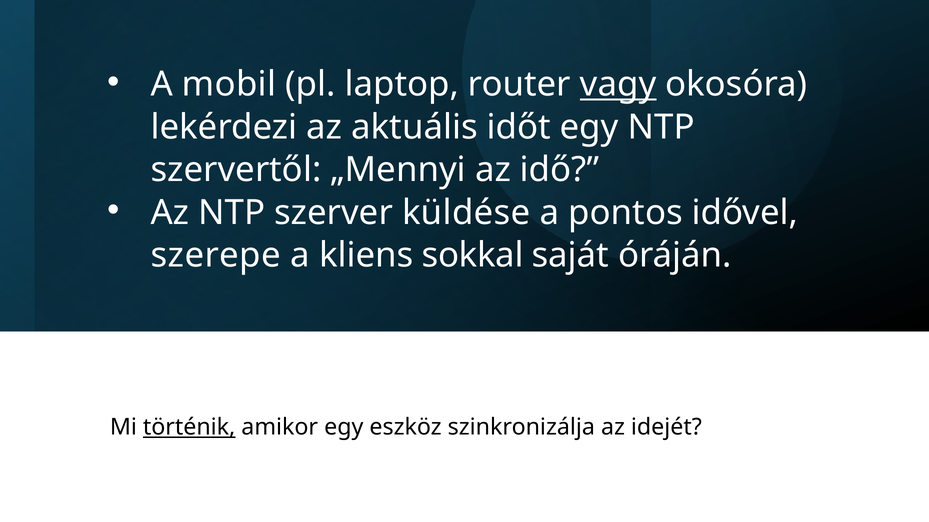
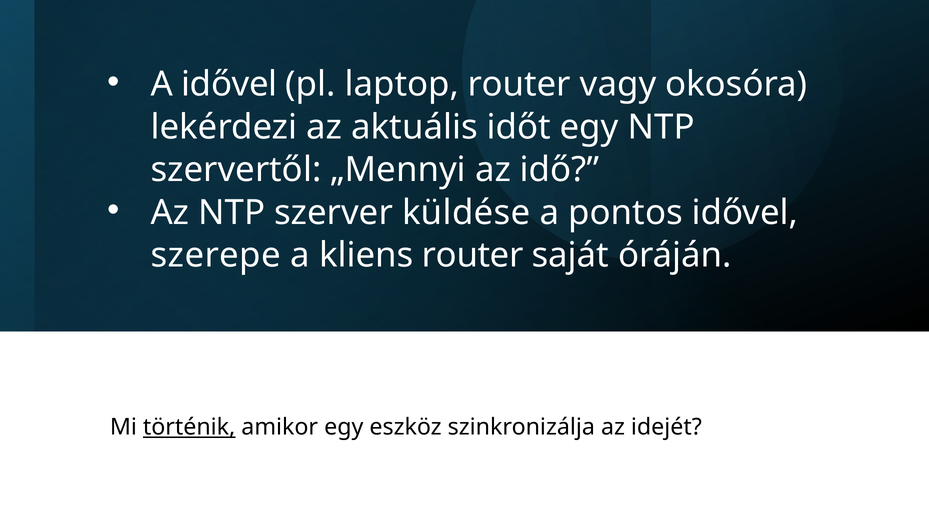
A mobil: mobil -> idővel
vagy underline: present -> none
kliens sokkal: sokkal -> router
